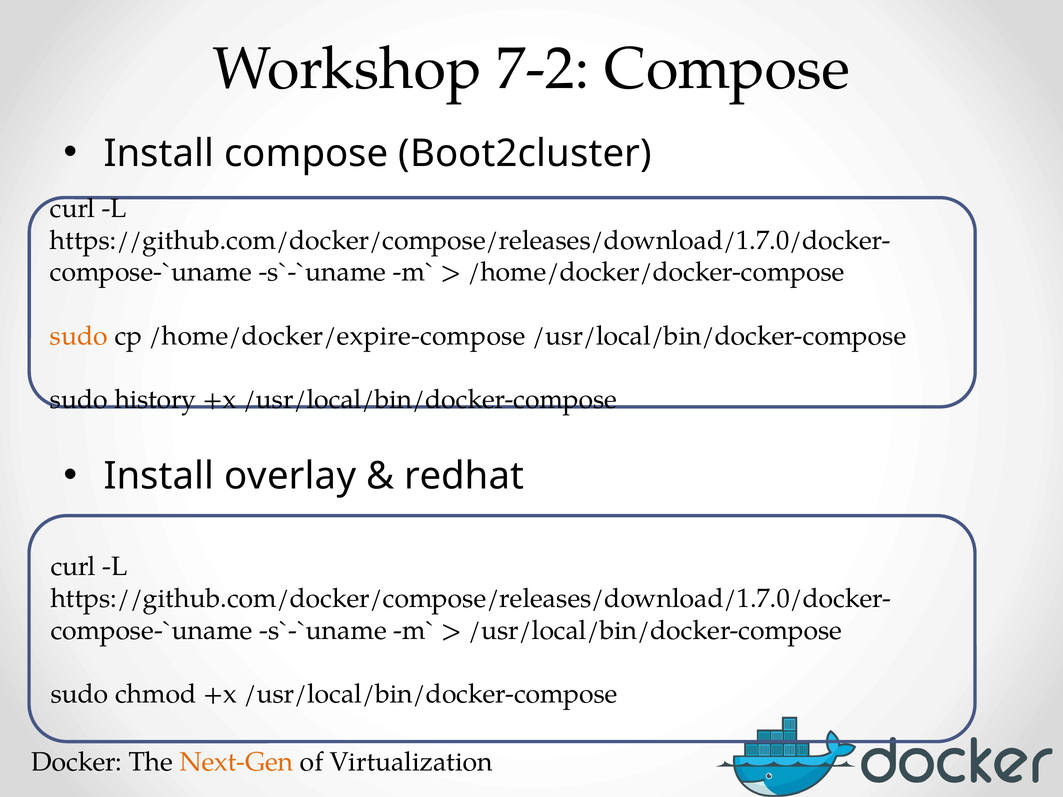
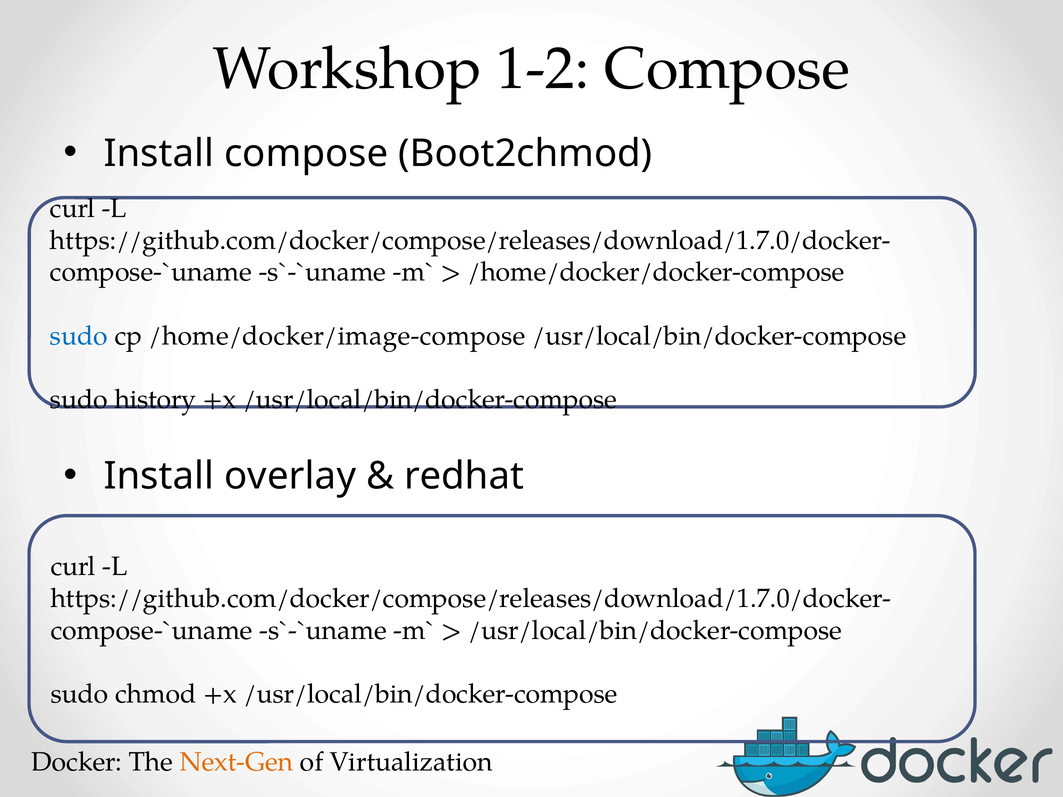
7-2: 7-2 -> 1-2
Boot2cluster: Boot2cluster -> Boot2chmod
sudo at (79, 336) colour: orange -> blue
/home/docker/expire-compose: /home/docker/expire-compose -> /home/docker/image-compose
